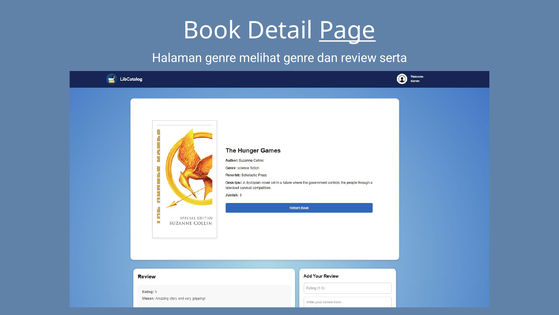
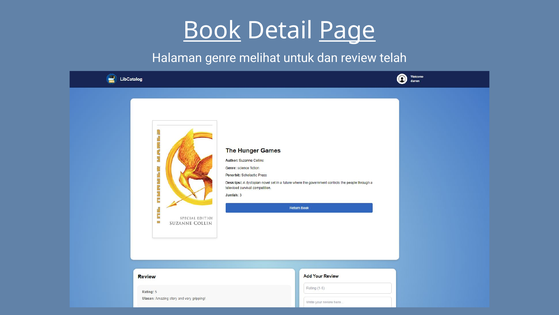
Book underline: none -> present
melihat genre: genre -> untuk
serta: serta -> telah
